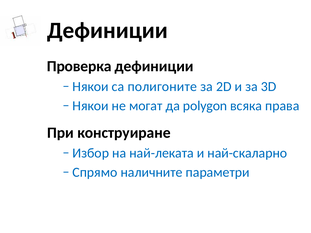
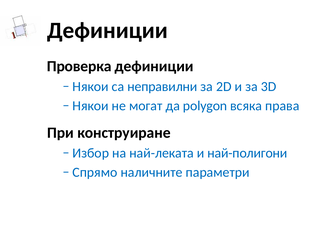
полигоните: полигоните -> неправилни
най-скаларно: най-скаларно -> най-полигони
